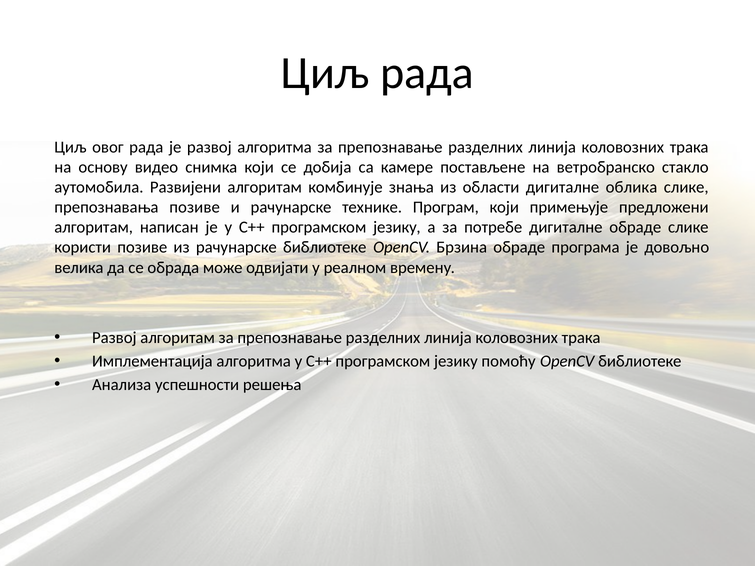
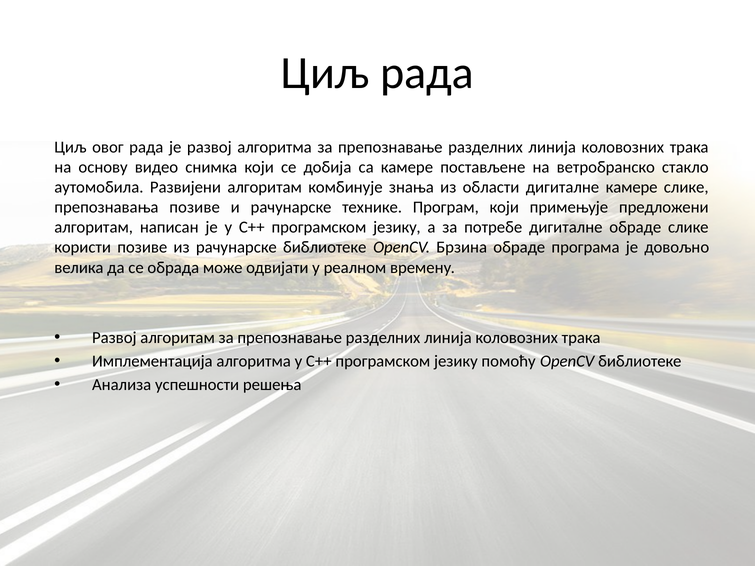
дигиталне облика: облика -> камере
